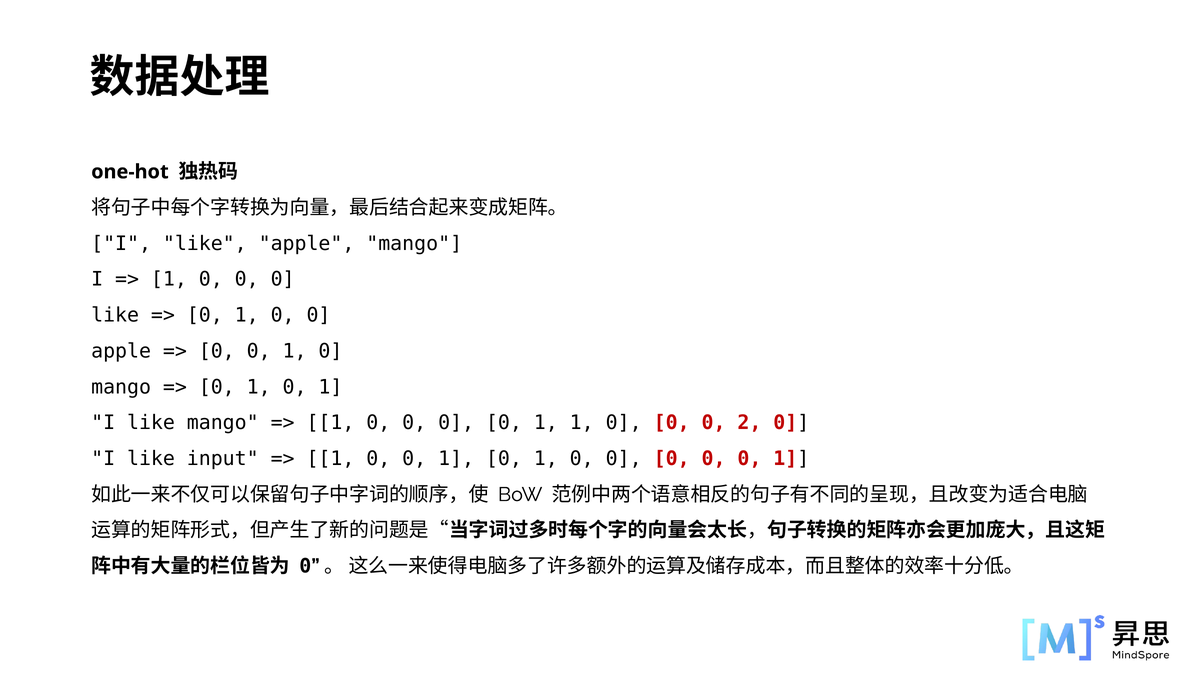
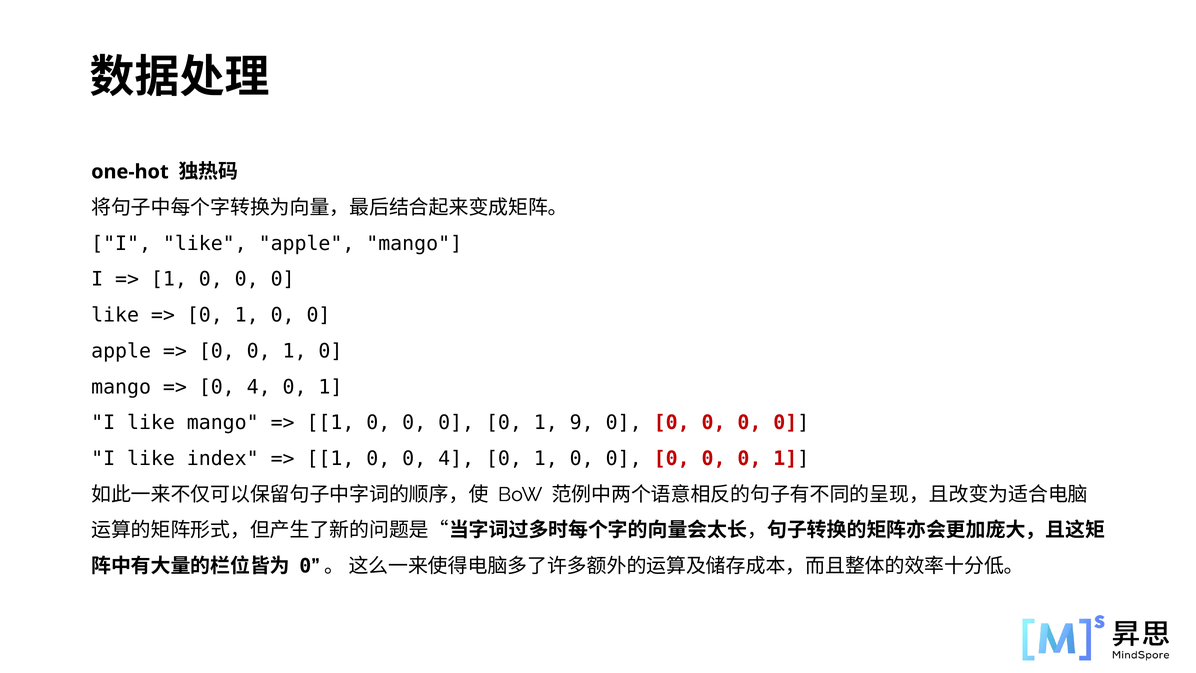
1 at (259, 387): 1 -> 4
1 1: 1 -> 9
2 at (749, 423): 2 -> 0
input: input -> index
1 0 0 1: 1 -> 4
